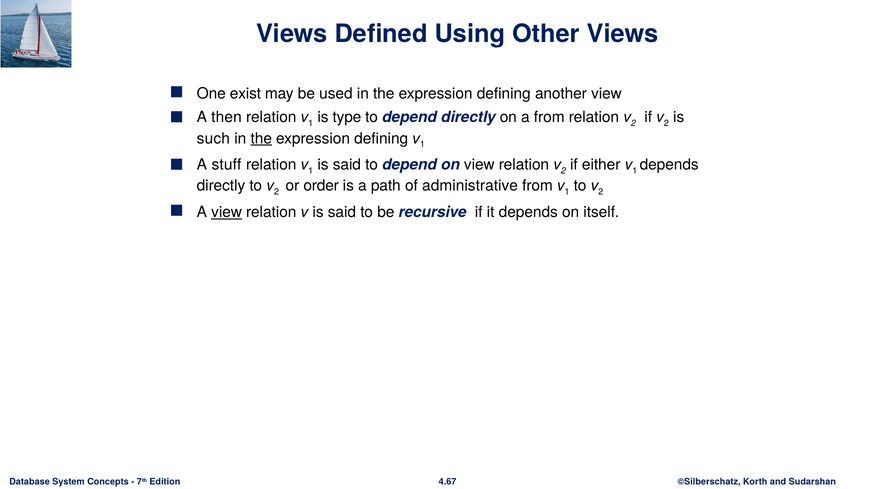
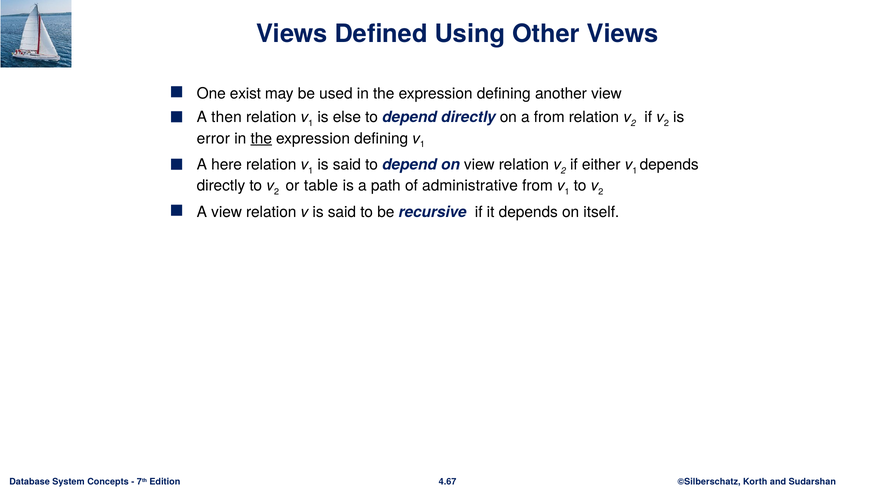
type: type -> else
such: such -> error
stuff: stuff -> here
order: order -> table
view at (227, 212) underline: present -> none
